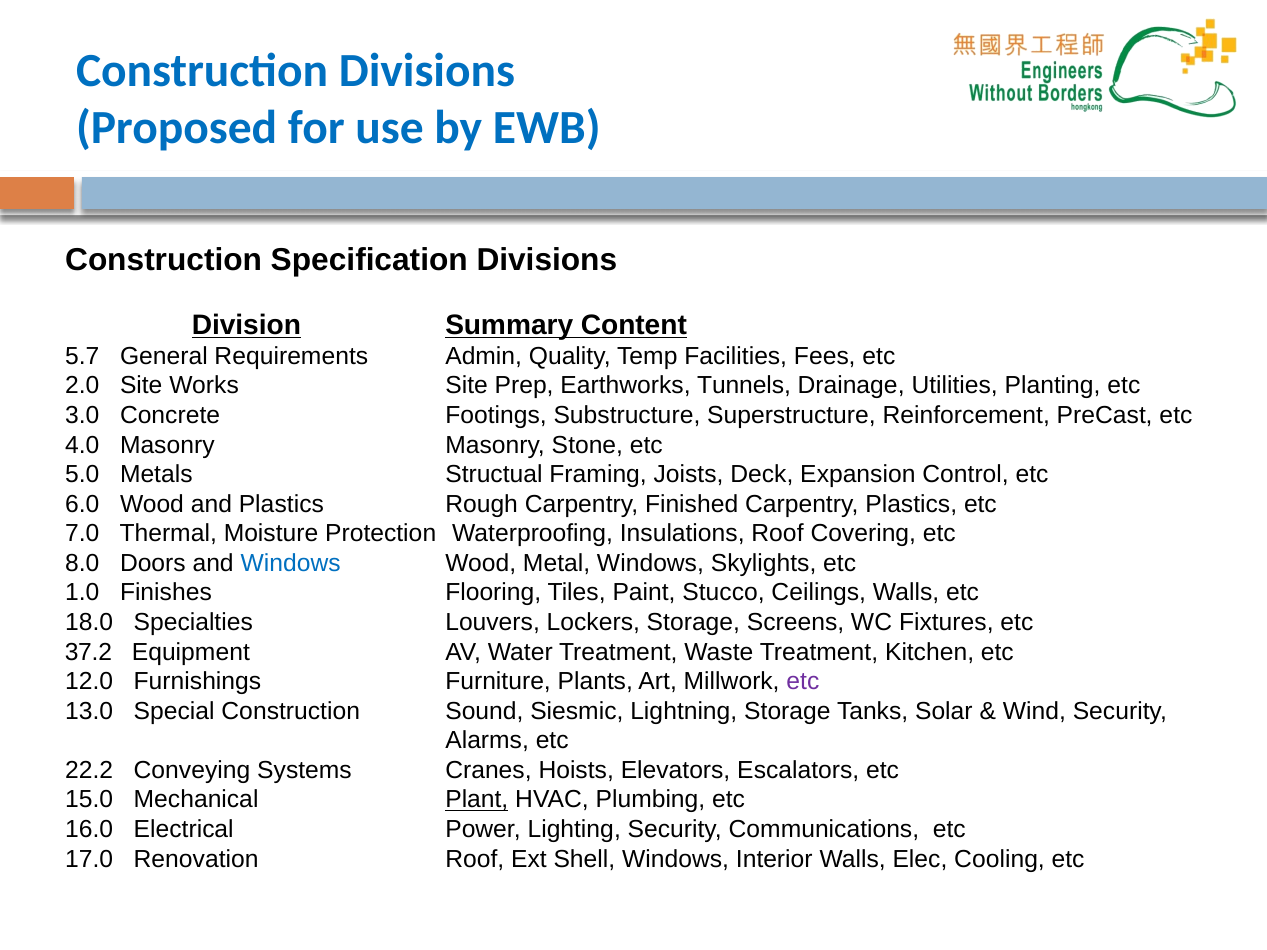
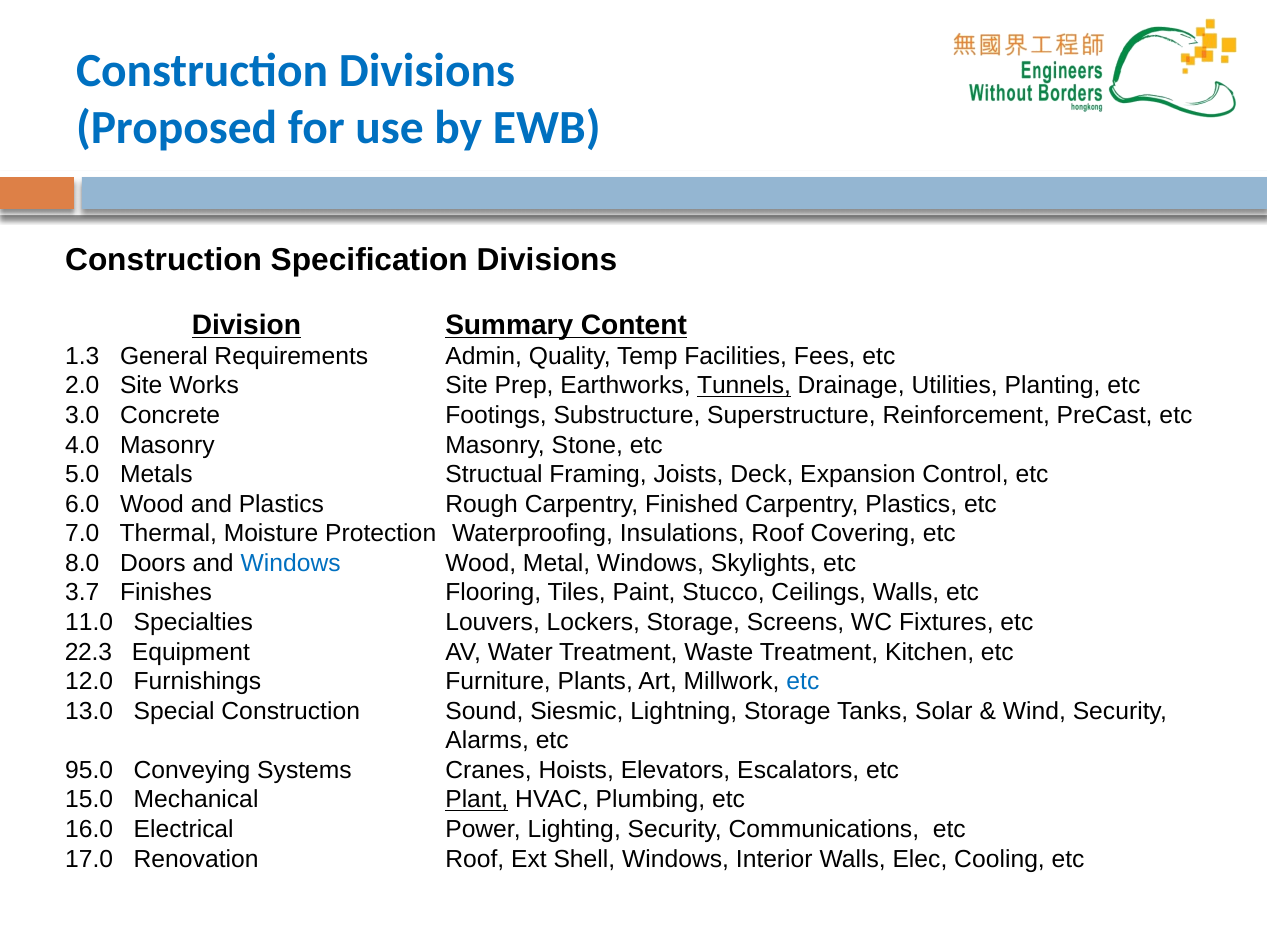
5.7: 5.7 -> 1.3
Tunnels underline: none -> present
1.0: 1.0 -> 3.7
18.0: 18.0 -> 11.0
37.2: 37.2 -> 22.3
etc at (803, 682) colour: purple -> blue
22.2: 22.2 -> 95.0
